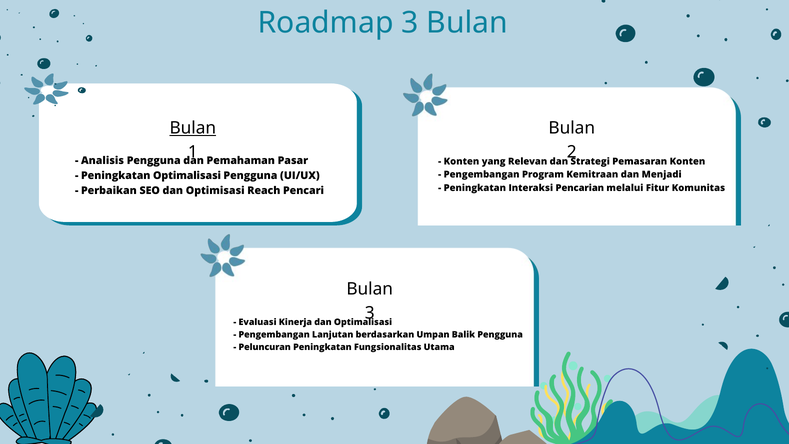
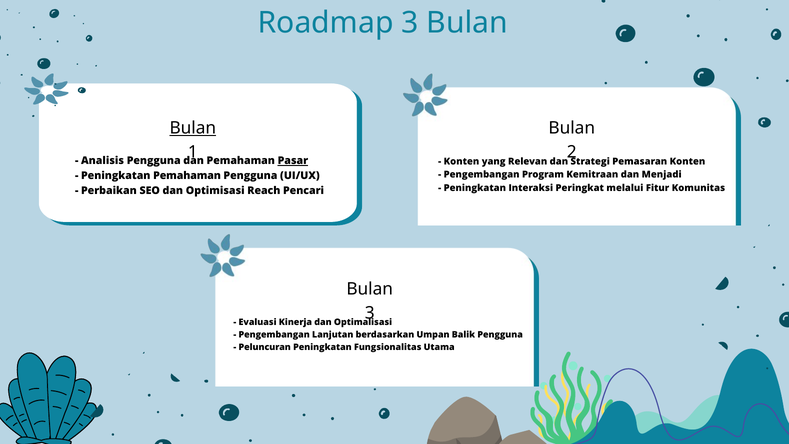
Pasar underline: none -> present
Peningkatan Optimalisasi: Optimalisasi -> Pemahaman
Pencarian: Pencarian -> Peringkat
